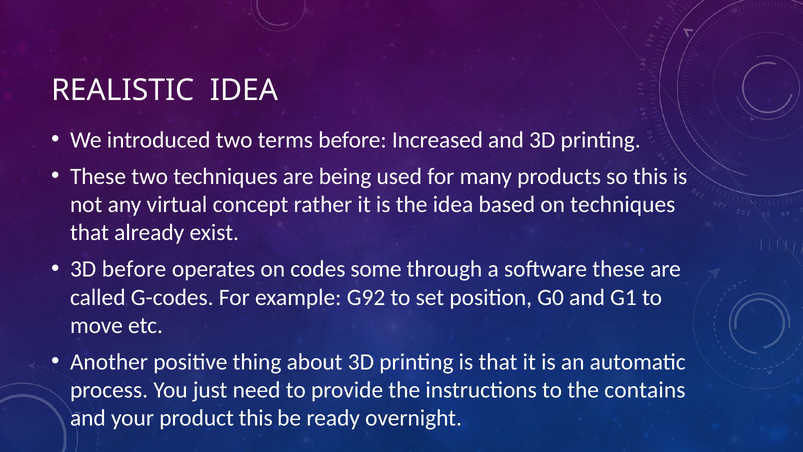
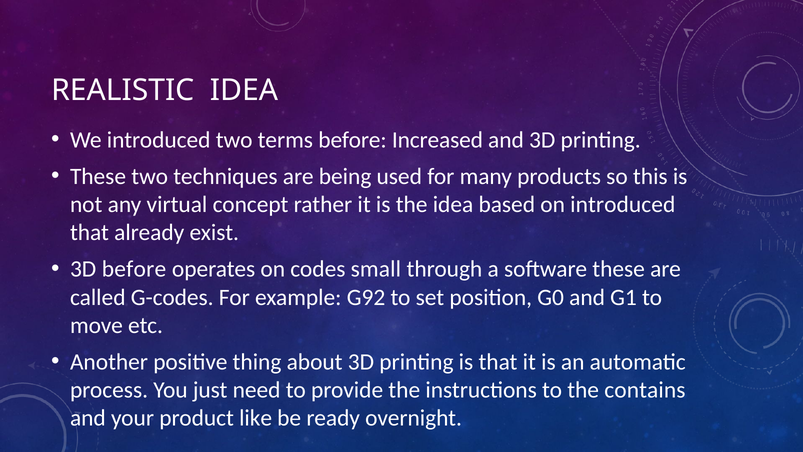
on techniques: techniques -> introduced
some: some -> small
product this: this -> like
